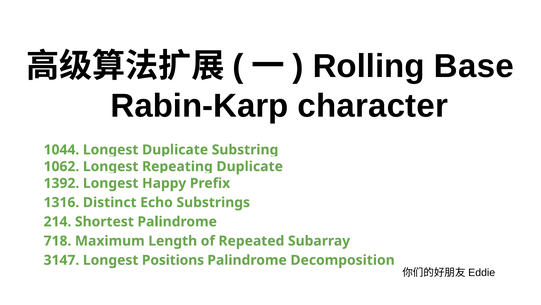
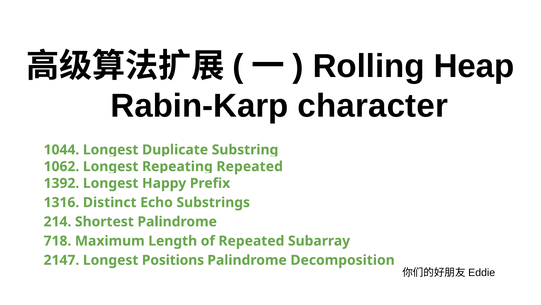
Base: Base -> Heap
Duplicate at (250, 166): Duplicate -> Repeated
3147: 3147 -> 2147
